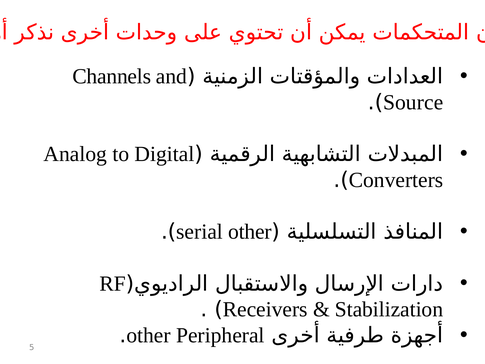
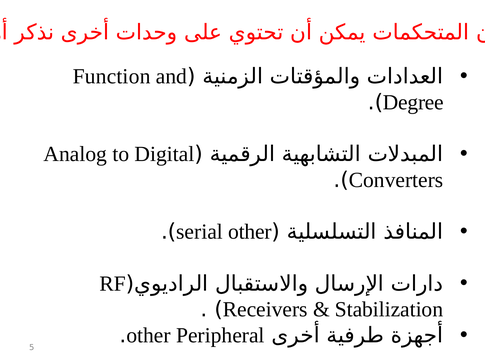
Channels: Channels -> Function
Source: Source -> Degree
